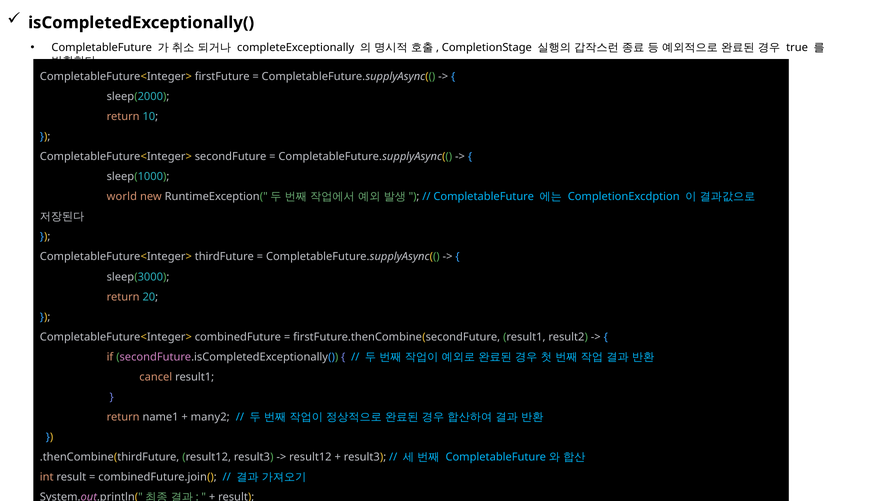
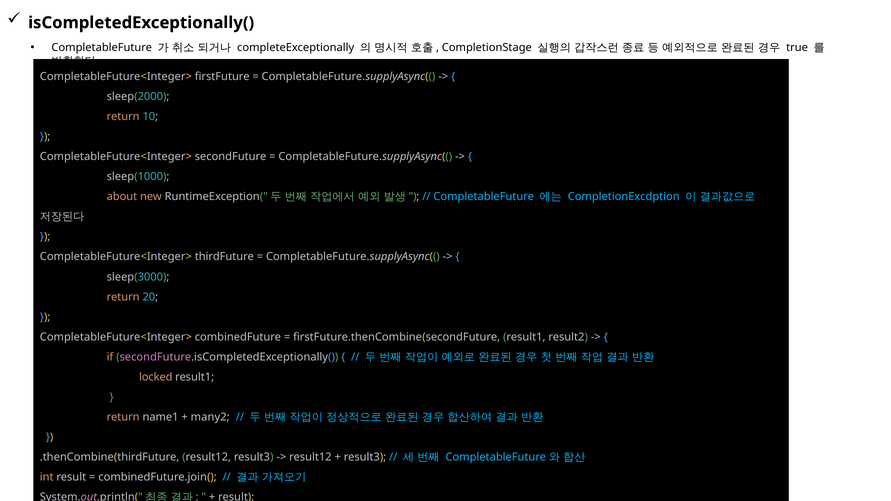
world: world -> about
cancel: cancel -> locked
